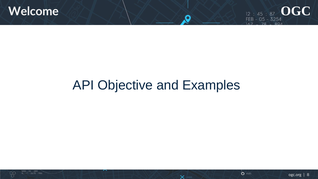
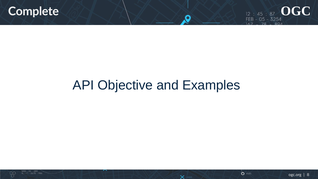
Welcome: Welcome -> Complete
